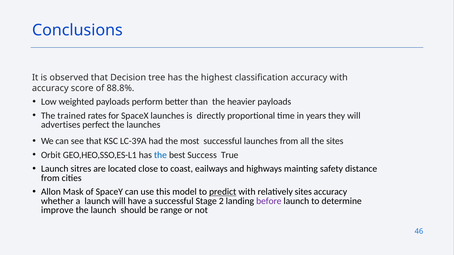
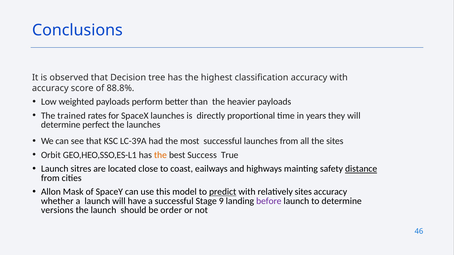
advertises at (61, 125): advertises -> determine
the at (160, 155) colour: blue -> orange
distance underline: none -> present
2: 2 -> 9
improve: improve -> versions
range: range -> order
